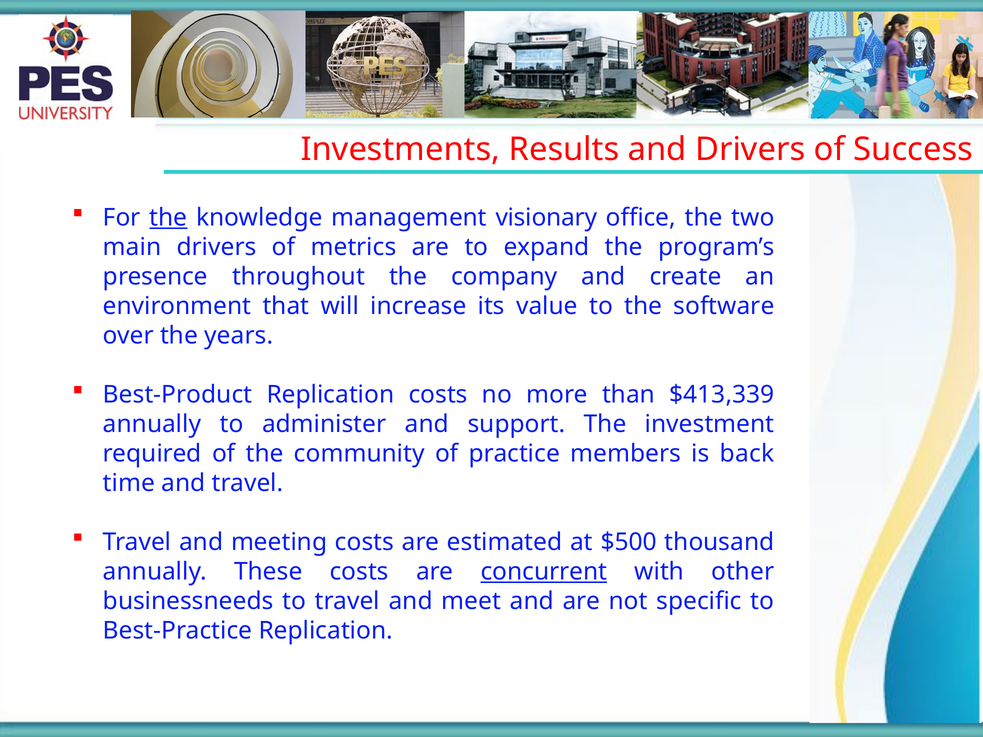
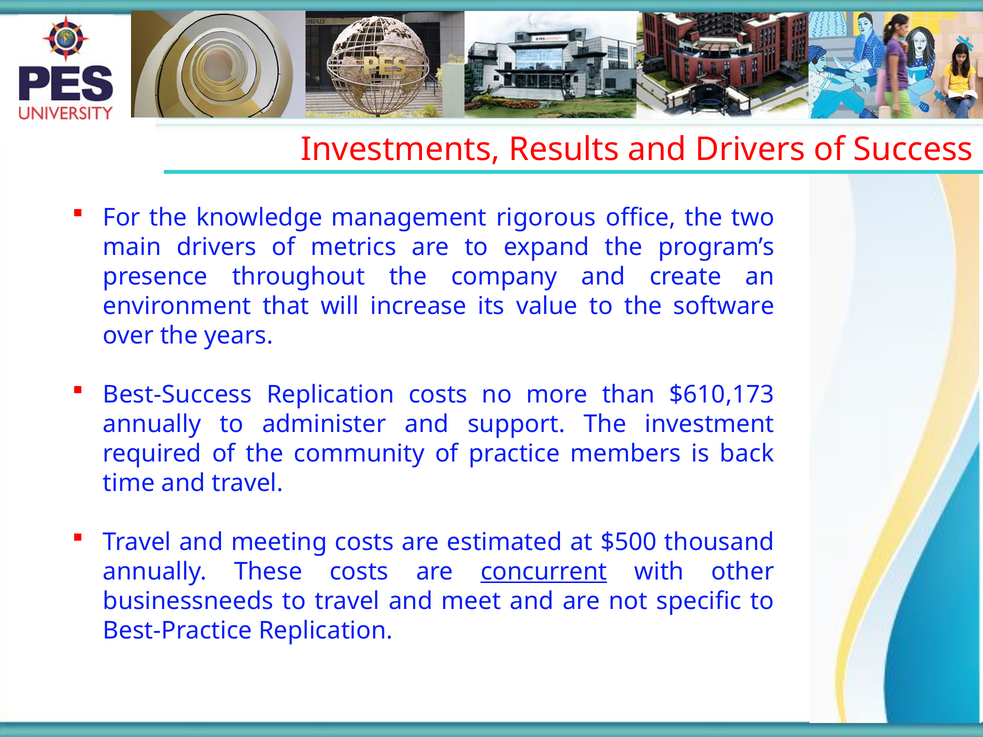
the at (168, 218) underline: present -> none
visionary: visionary -> rigorous
Best-Product: Best-Product -> Best-Success
$413,339: $413,339 -> $610,173
